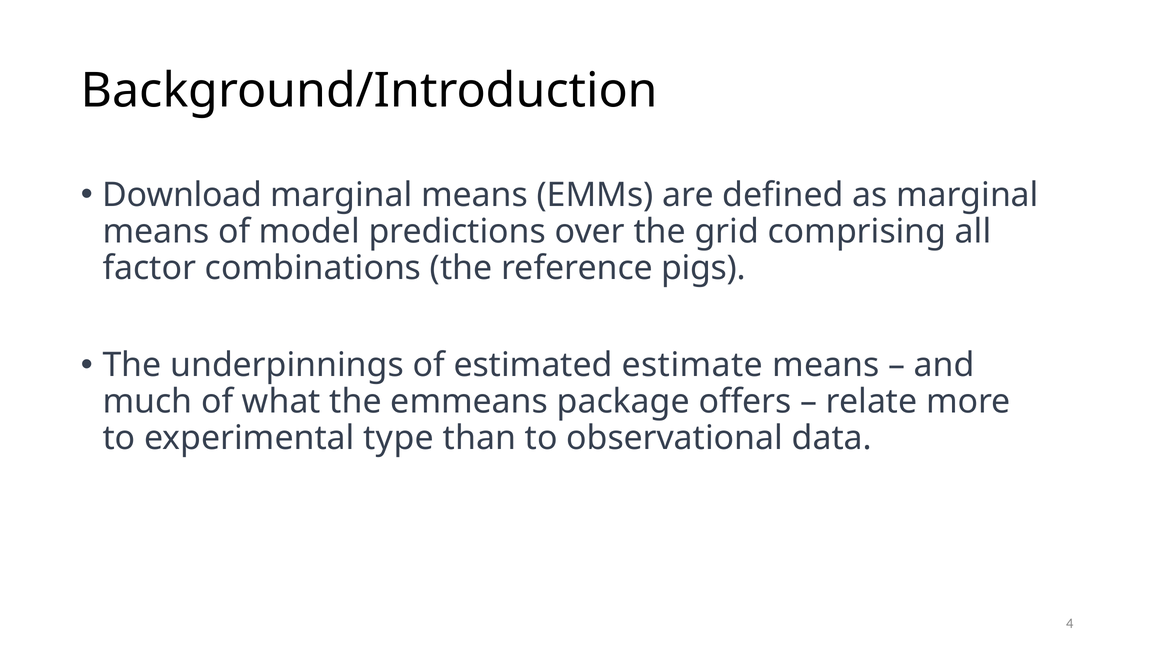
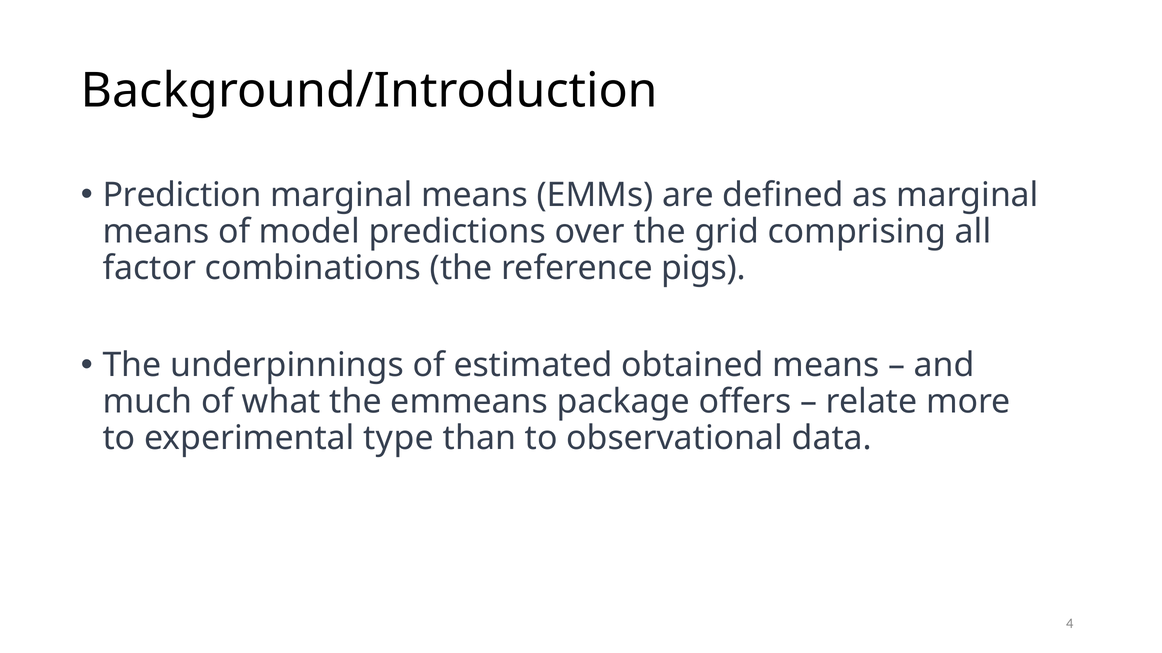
Download: Download -> Prediction
estimate: estimate -> obtained
